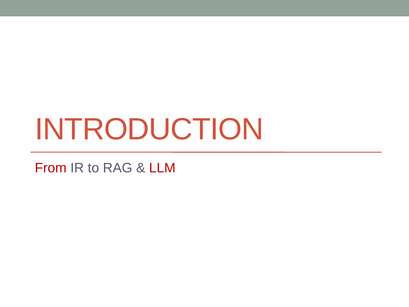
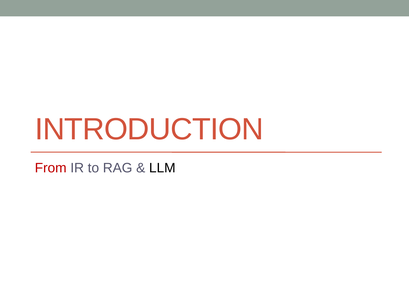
LLM colour: red -> black
